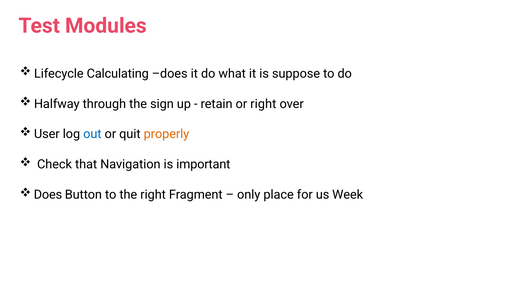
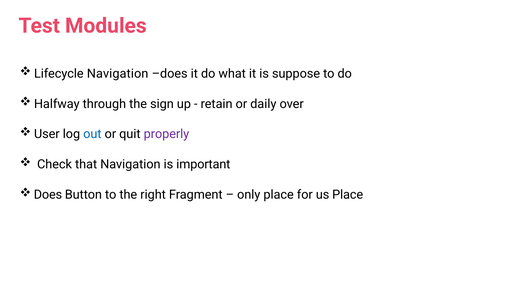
Lifecycle Calculating: Calculating -> Navigation
or right: right -> daily
properly colour: orange -> purple
us Week: Week -> Place
